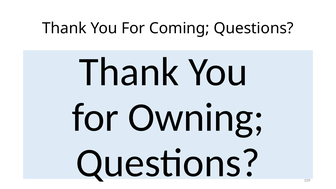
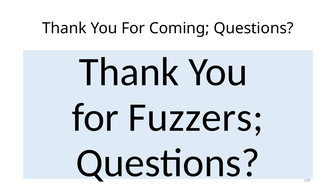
Owning: Owning -> Fuzzers
